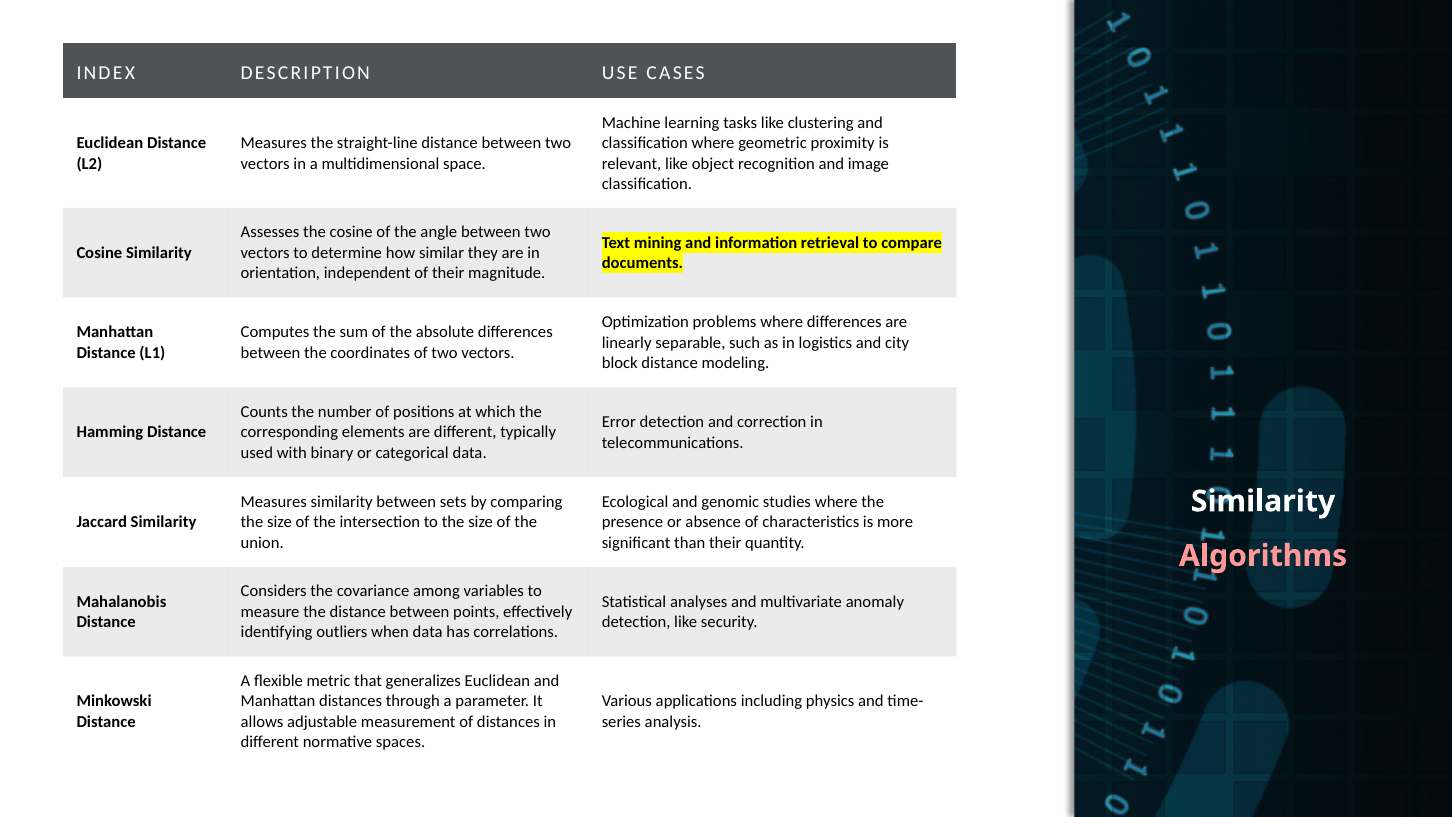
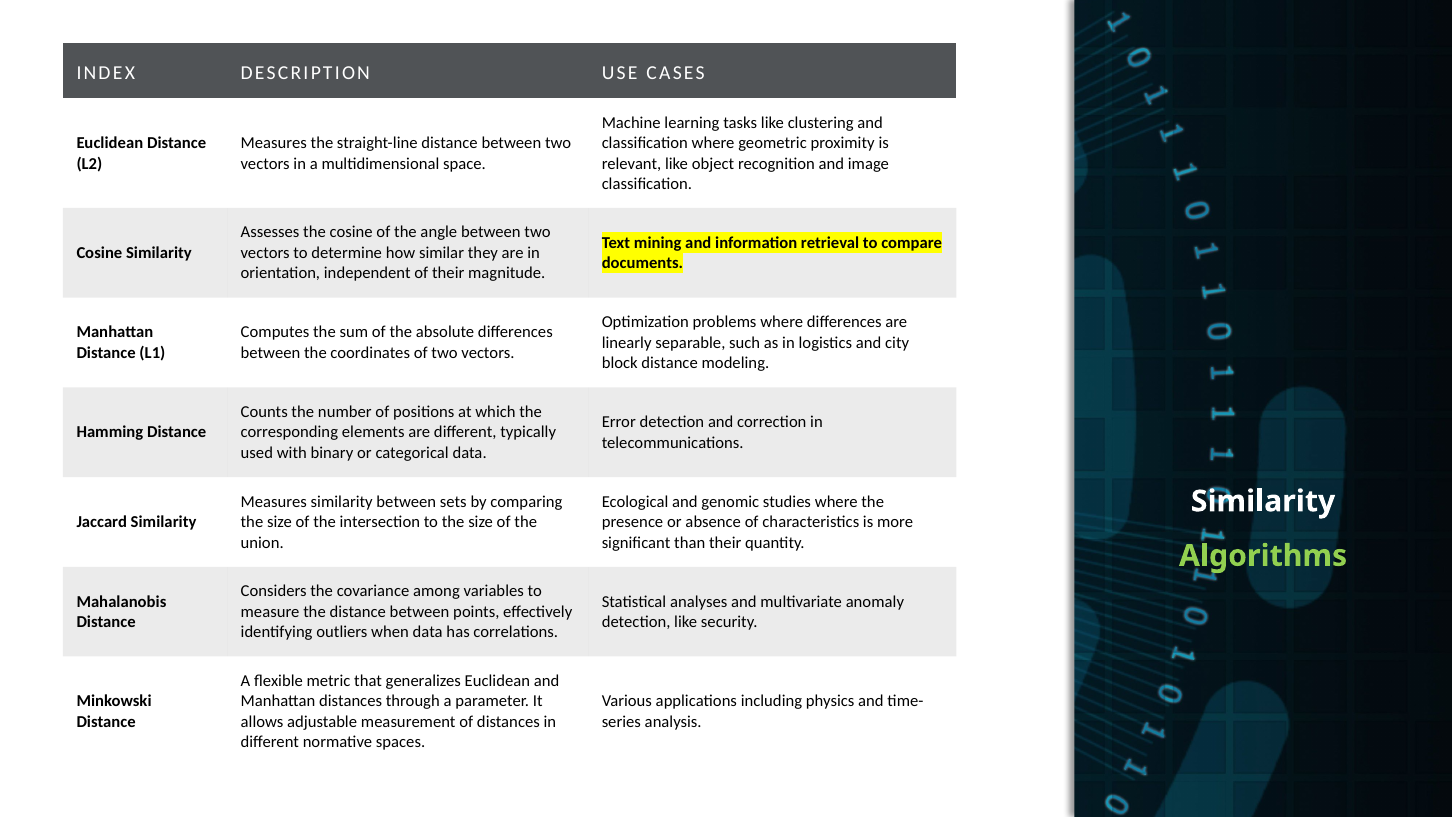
Algorithms colour: pink -> light green
